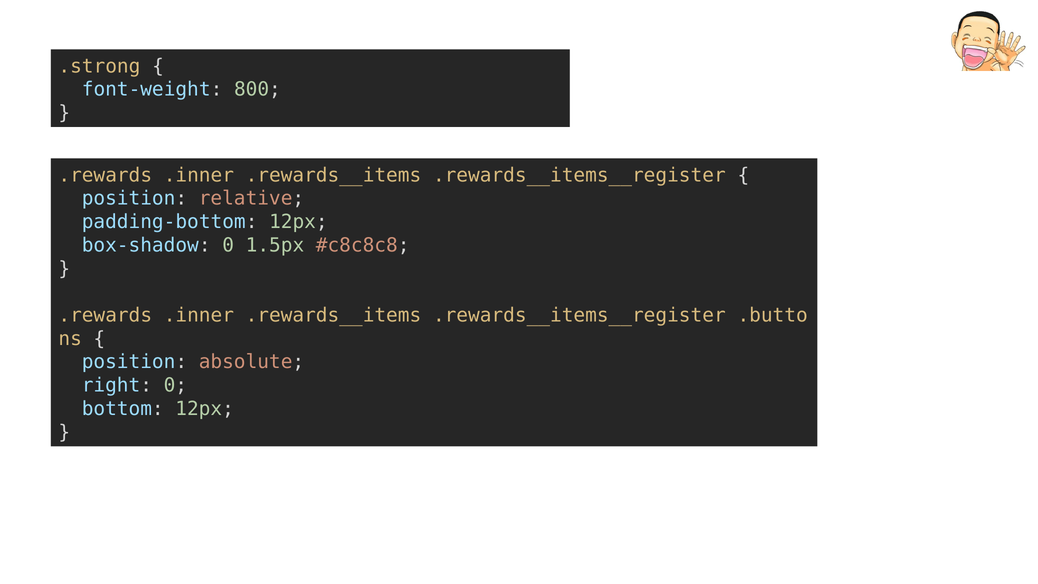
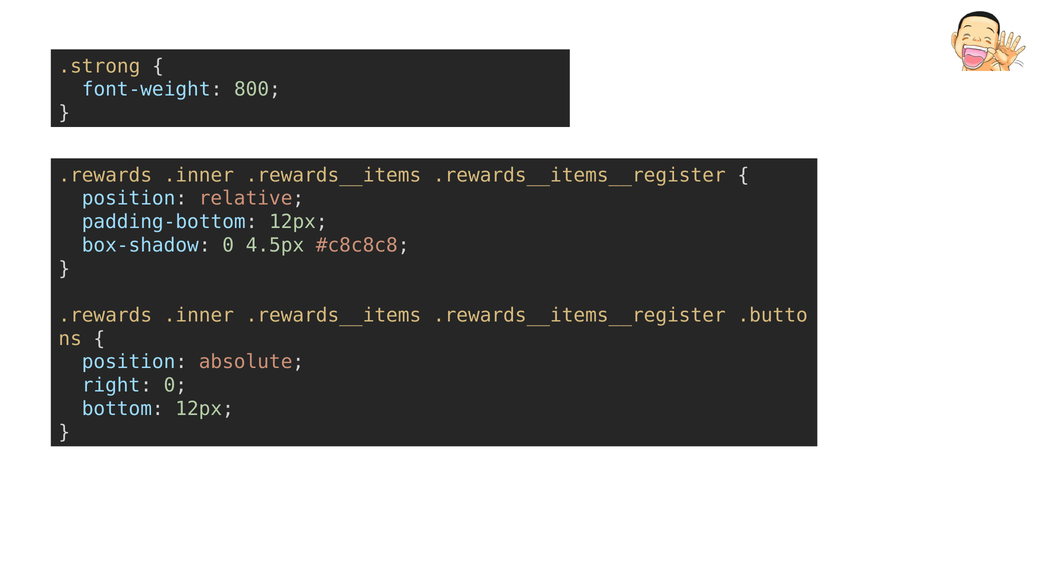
1.5px: 1.5px -> 4.5px
